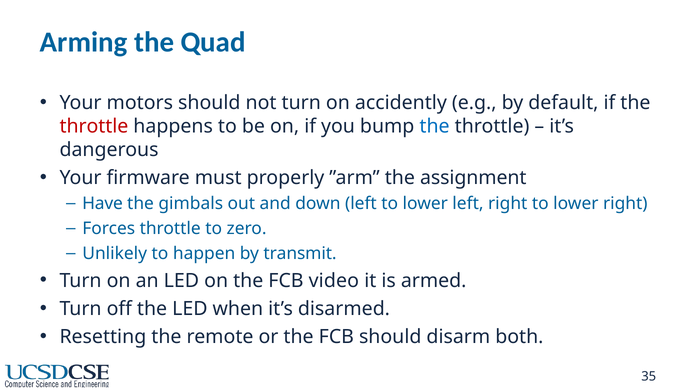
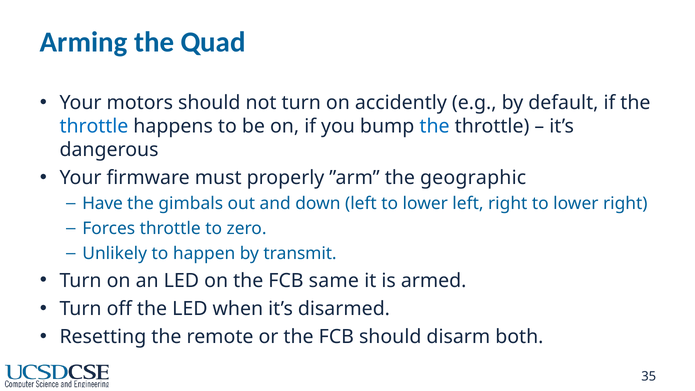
throttle at (94, 126) colour: red -> blue
assignment: assignment -> geographic
video: video -> same
